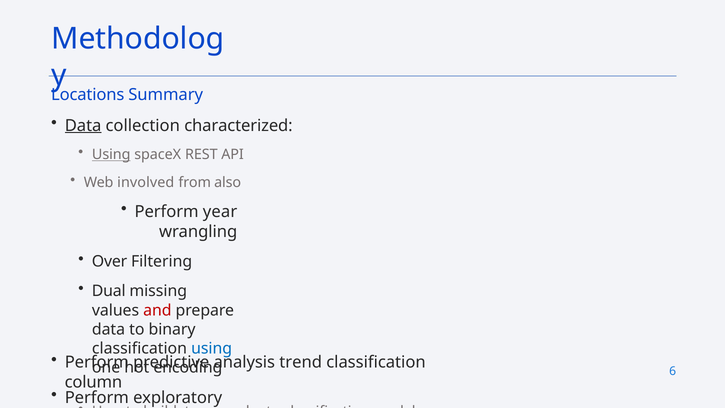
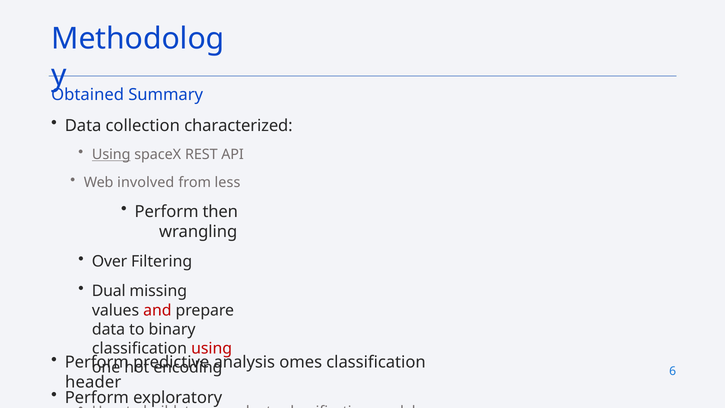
Locations: Locations -> Obtained
Data at (83, 125) underline: present -> none
also: also -> less
year: year -> then
using at (212, 348) colour: blue -> red
trend: trend -> omes
column: column -> header
